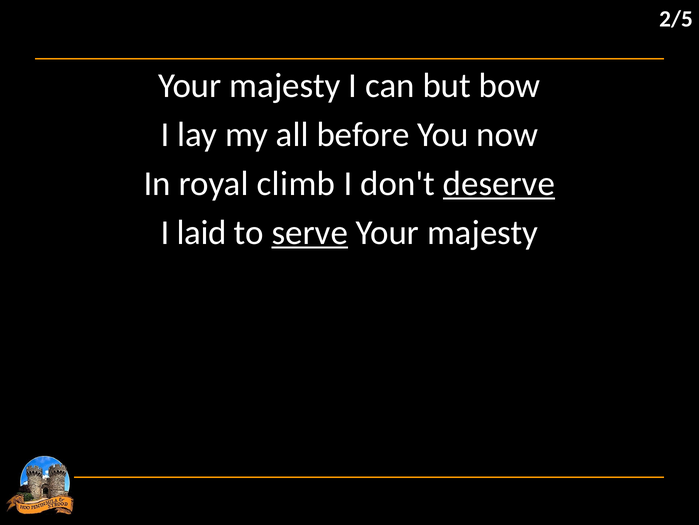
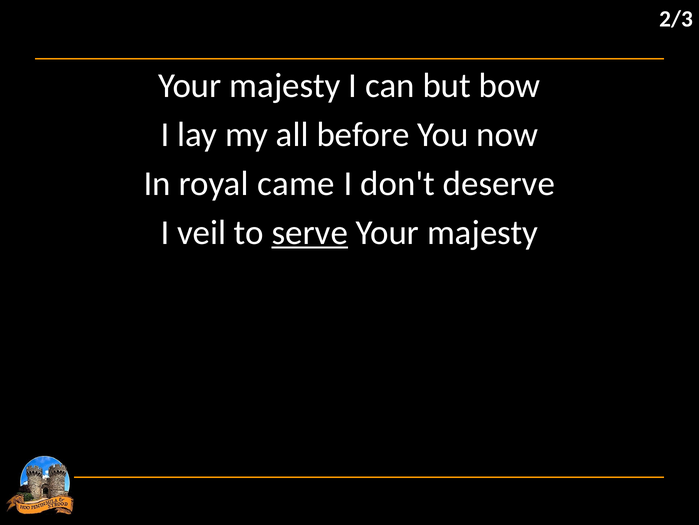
2/5: 2/5 -> 2/3
climb: climb -> came
deserve underline: present -> none
laid: laid -> veil
